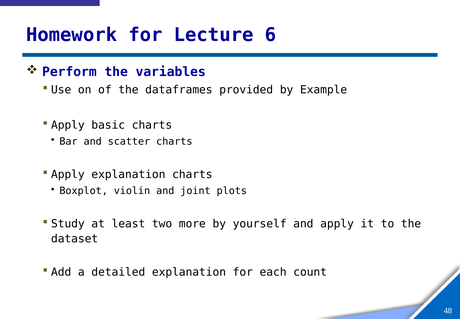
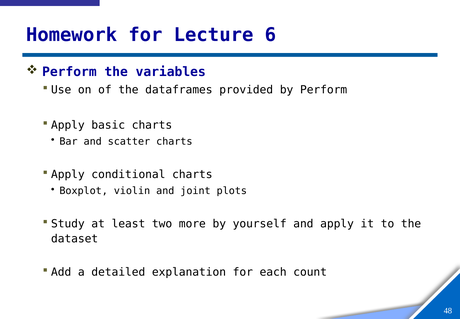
by Example: Example -> Perform
Apply explanation: explanation -> conditional
